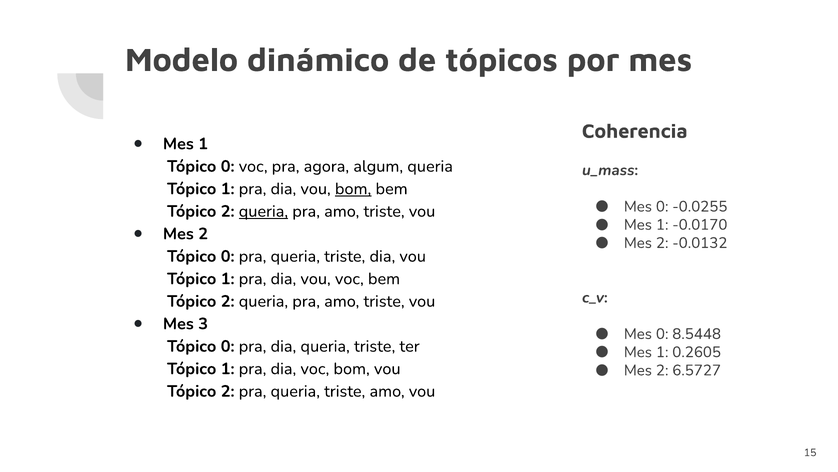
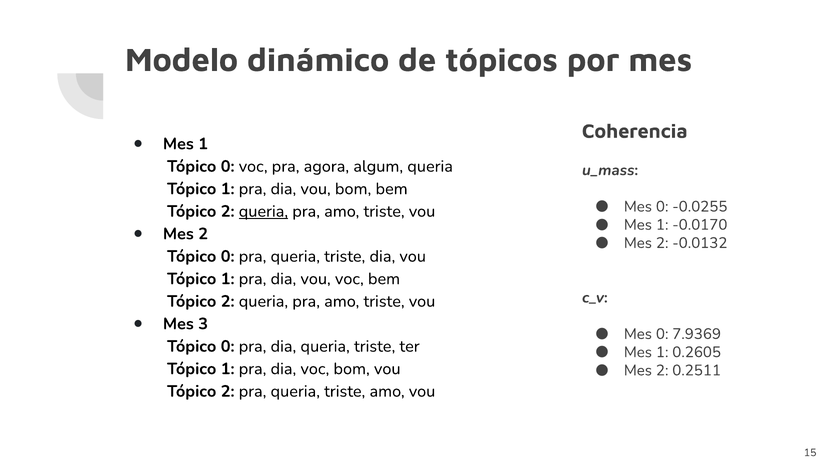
bom at (353, 189) underline: present -> none
8.5448: 8.5448 -> 7.9369
6.5727: 6.5727 -> 0.2511
